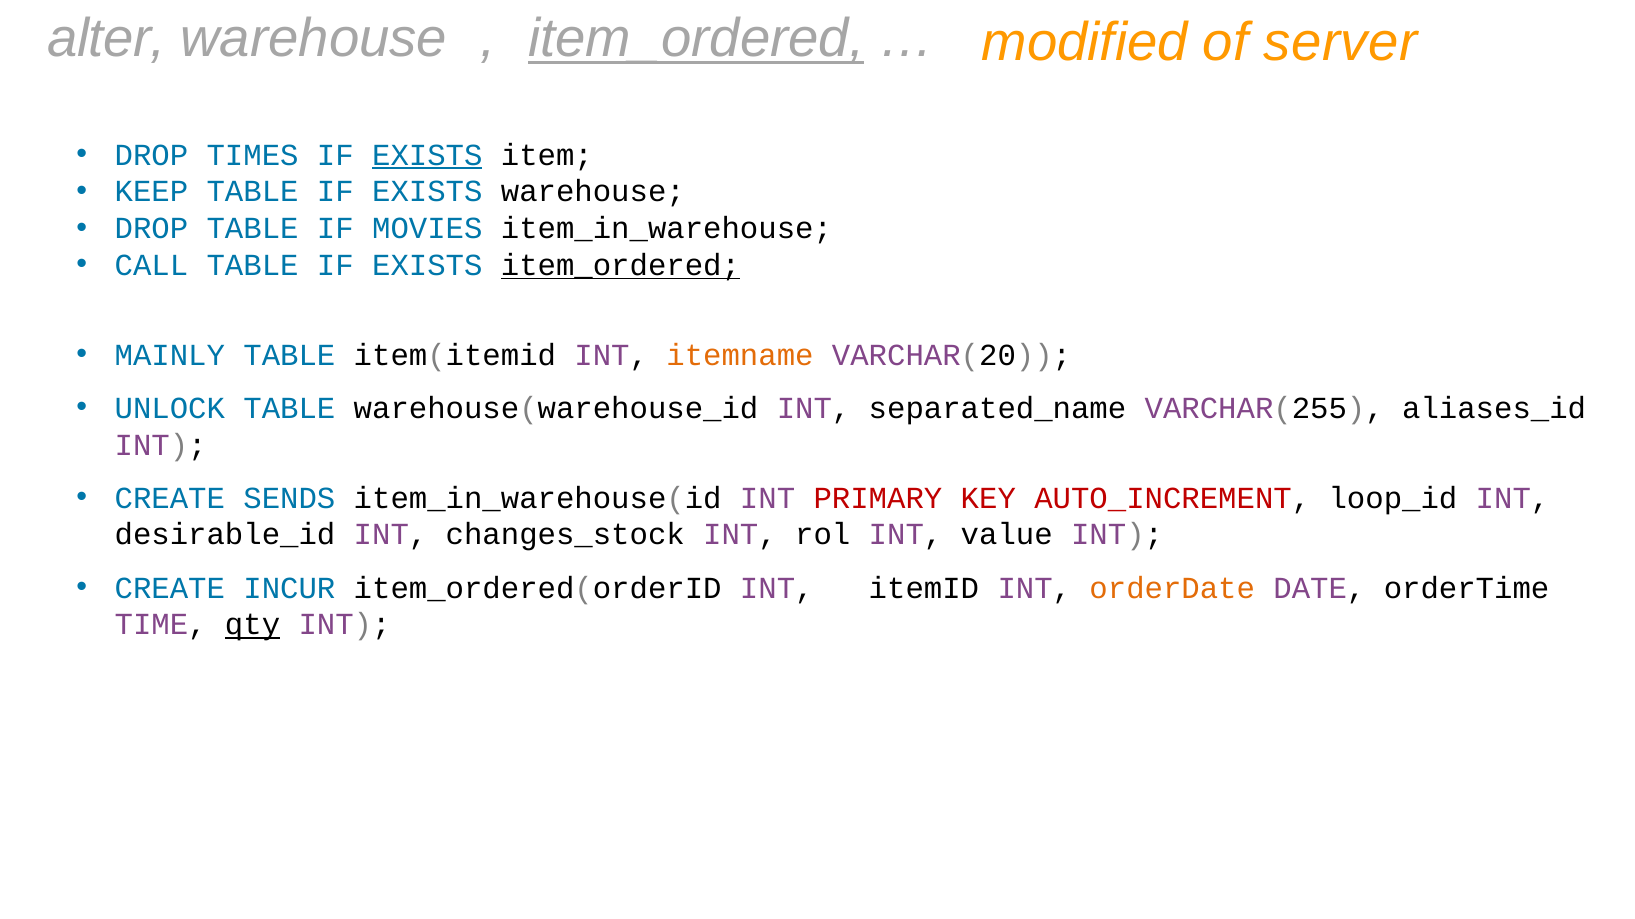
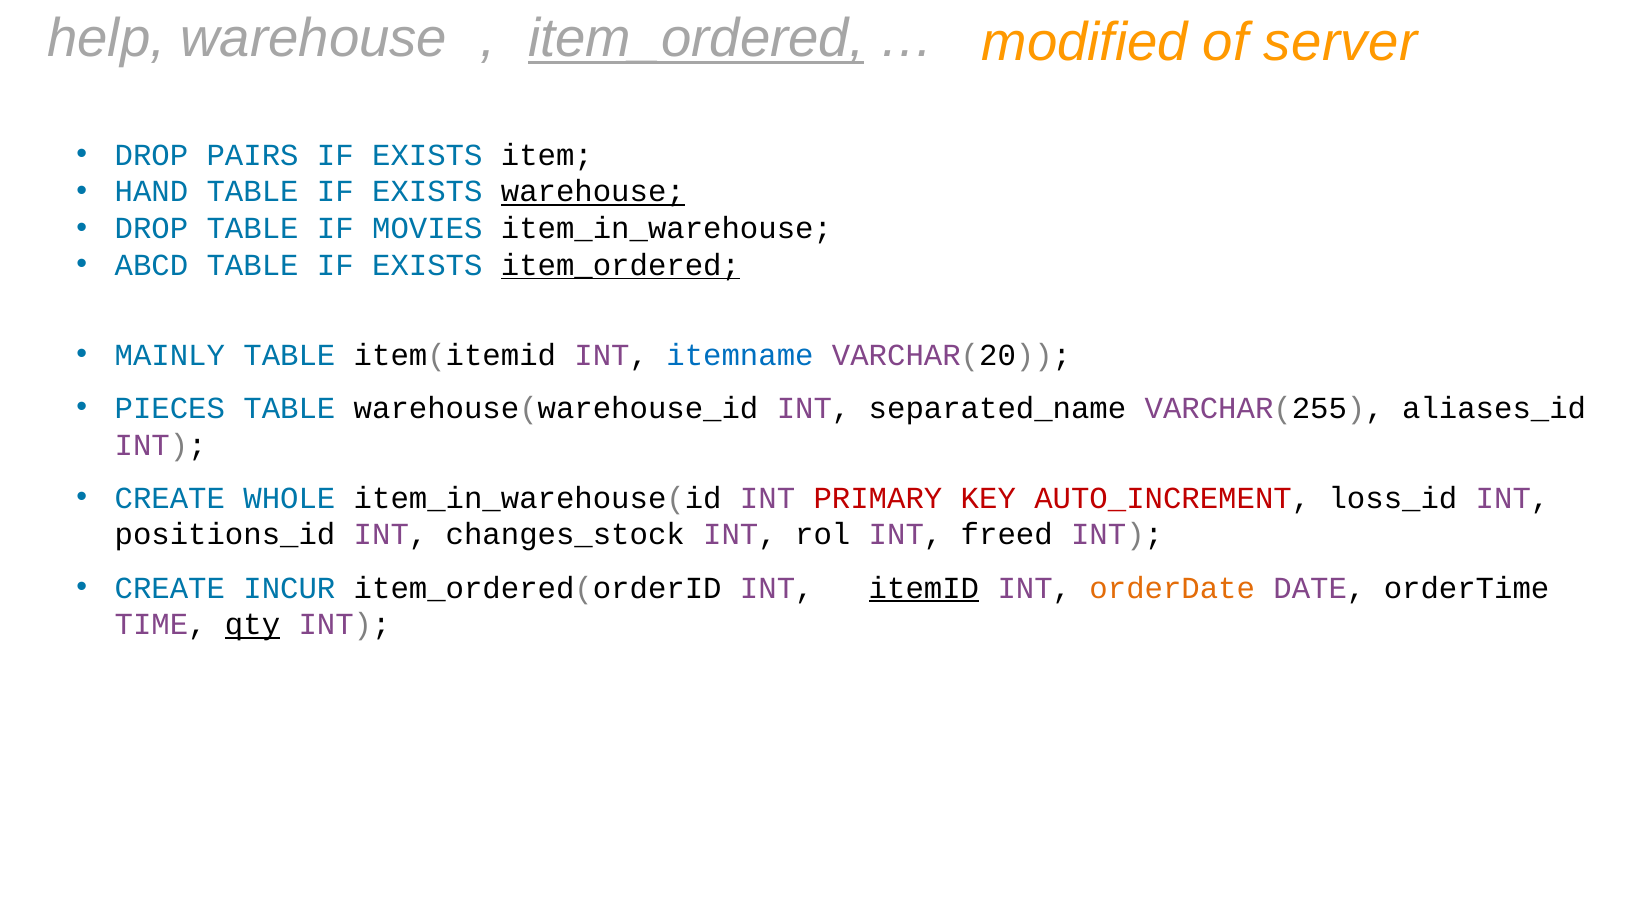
alter: alter -> help
TIMES: TIMES -> PAIRS
EXISTS at (427, 155) underline: present -> none
KEEP: KEEP -> HAND
warehouse at (593, 192) underline: none -> present
CALL: CALL -> ABCD
itemname colour: orange -> blue
UNLOCK: UNLOCK -> PIECES
SENDS: SENDS -> WHOLE
loop_id: loop_id -> loss_id
desirable_id: desirable_id -> positions_id
value: value -> freed
itemID underline: none -> present
